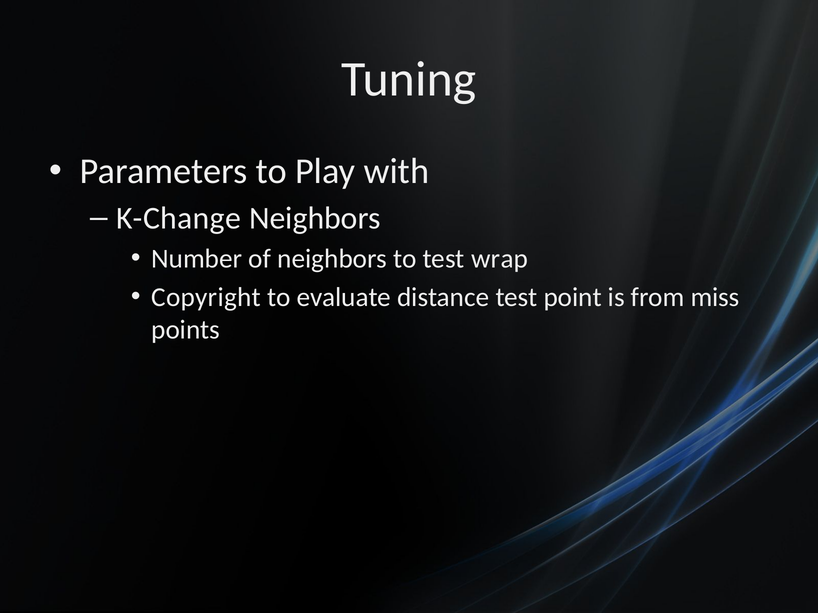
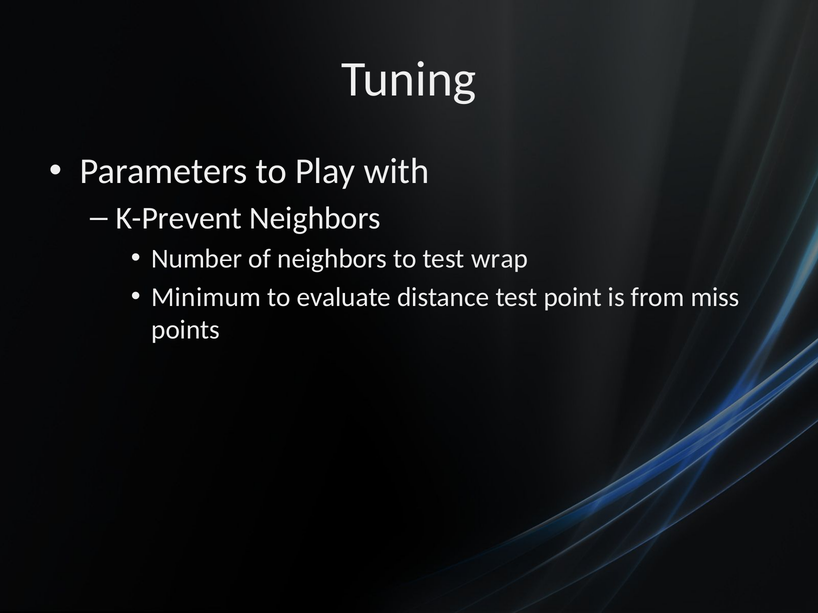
K-Change: K-Change -> K-Prevent
Copyright: Copyright -> Minimum
